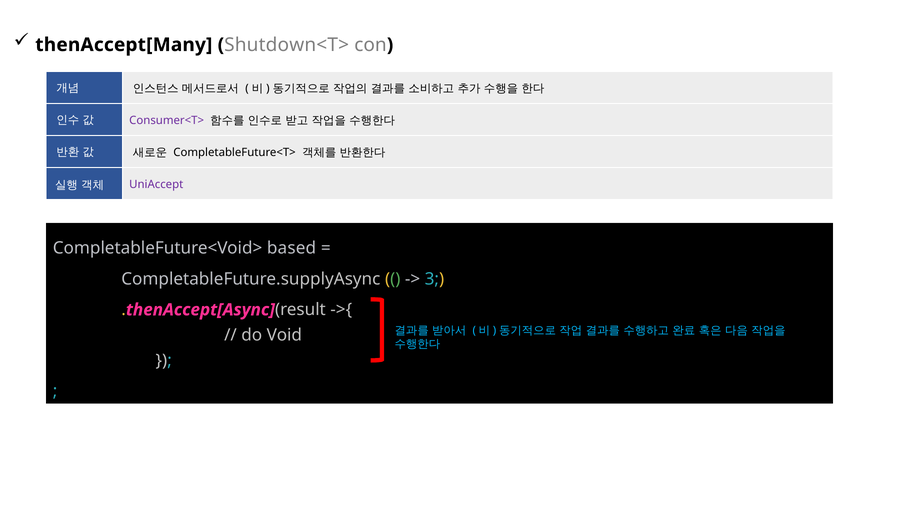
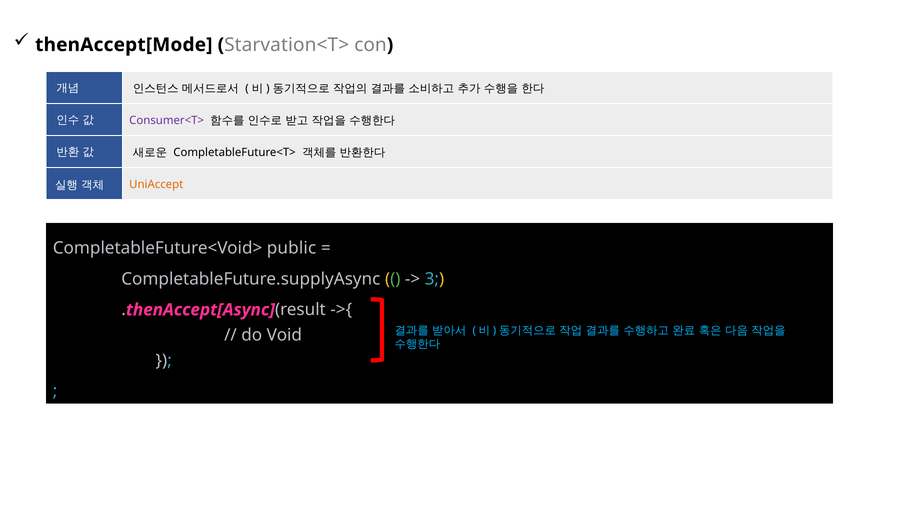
thenAccept[Many: thenAccept[Many -> thenAccept[Mode
Shutdown<T>: Shutdown<T> -> Starvation<T>
UniAccept colour: purple -> orange
based: based -> public
